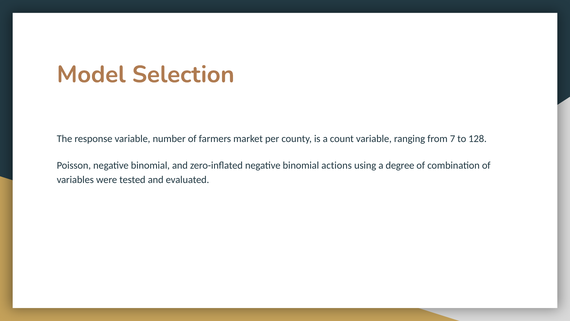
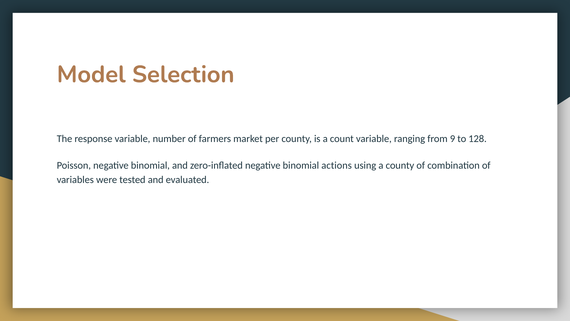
7: 7 -> 9
a degree: degree -> county
